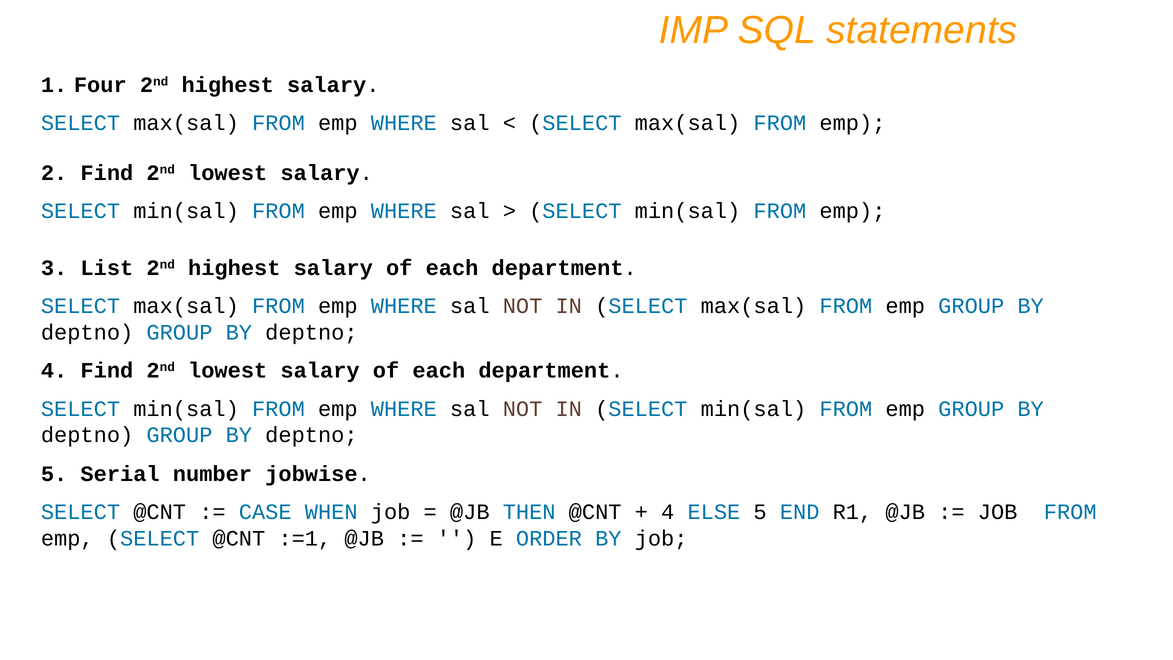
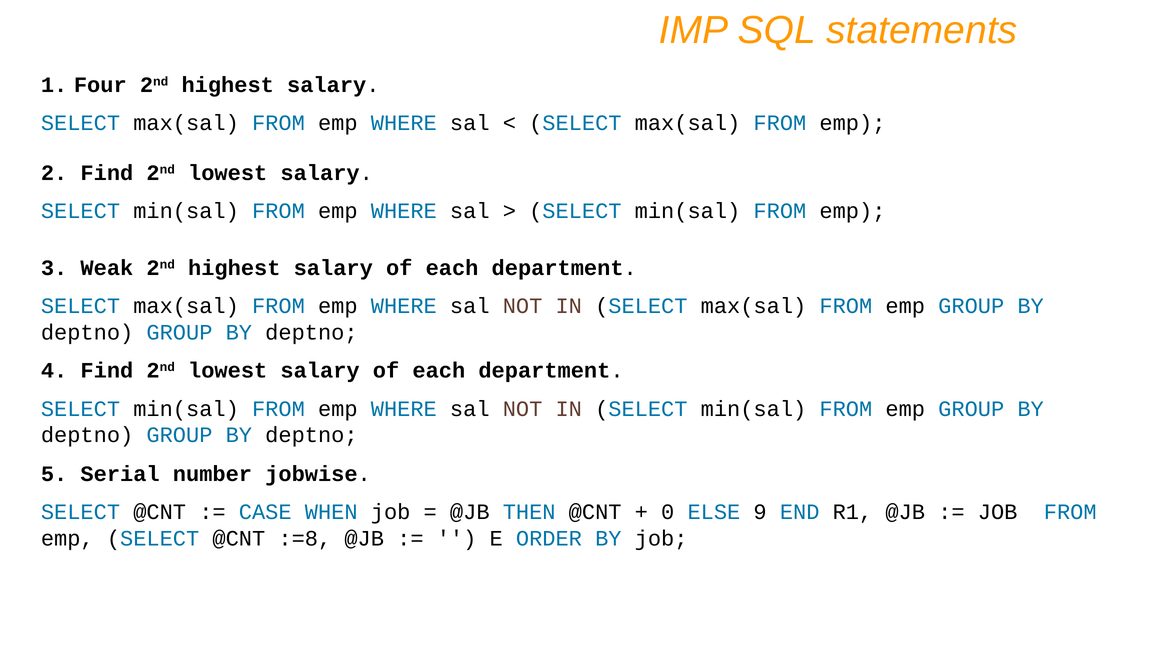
List: List -> Weak
4 at (668, 512): 4 -> 0
ELSE 5: 5 -> 9
:=1: :=1 -> :=8
